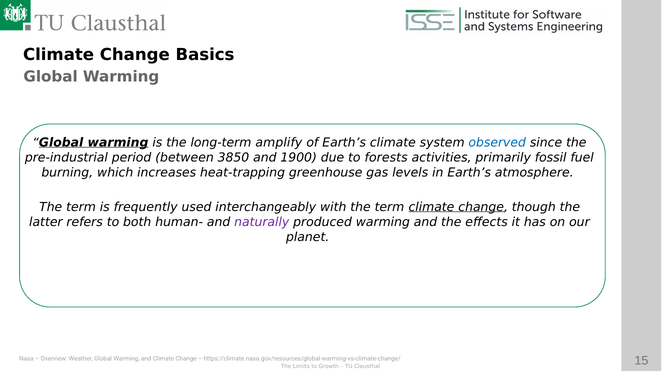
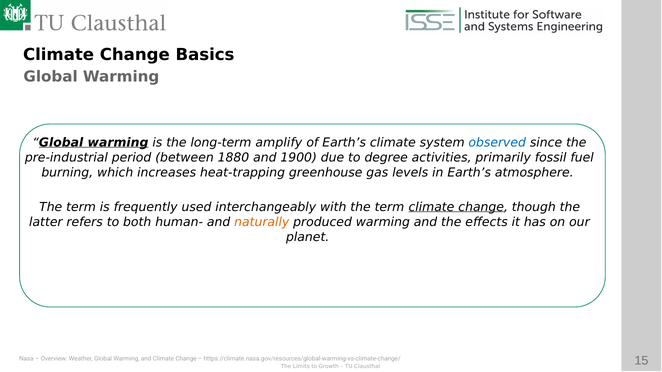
3850: 3850 -> 1880
forests: forests -> degree
naturally colour: purple -> orange
